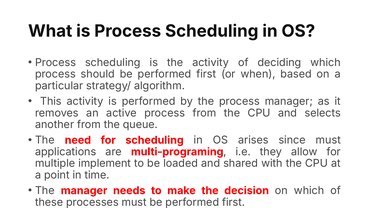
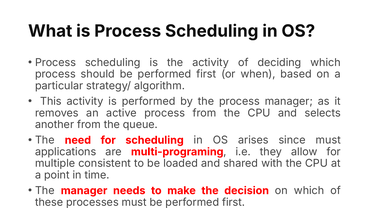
implement: implement -> consistent
